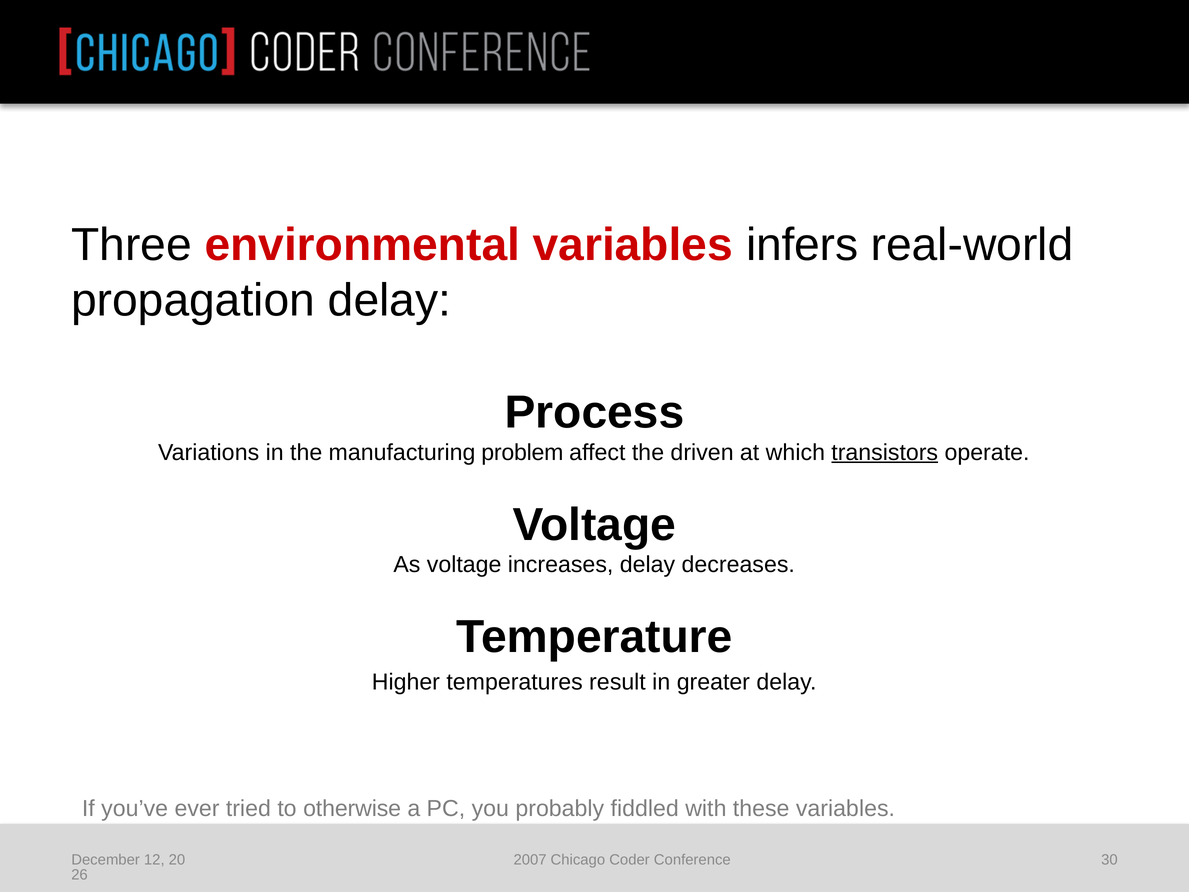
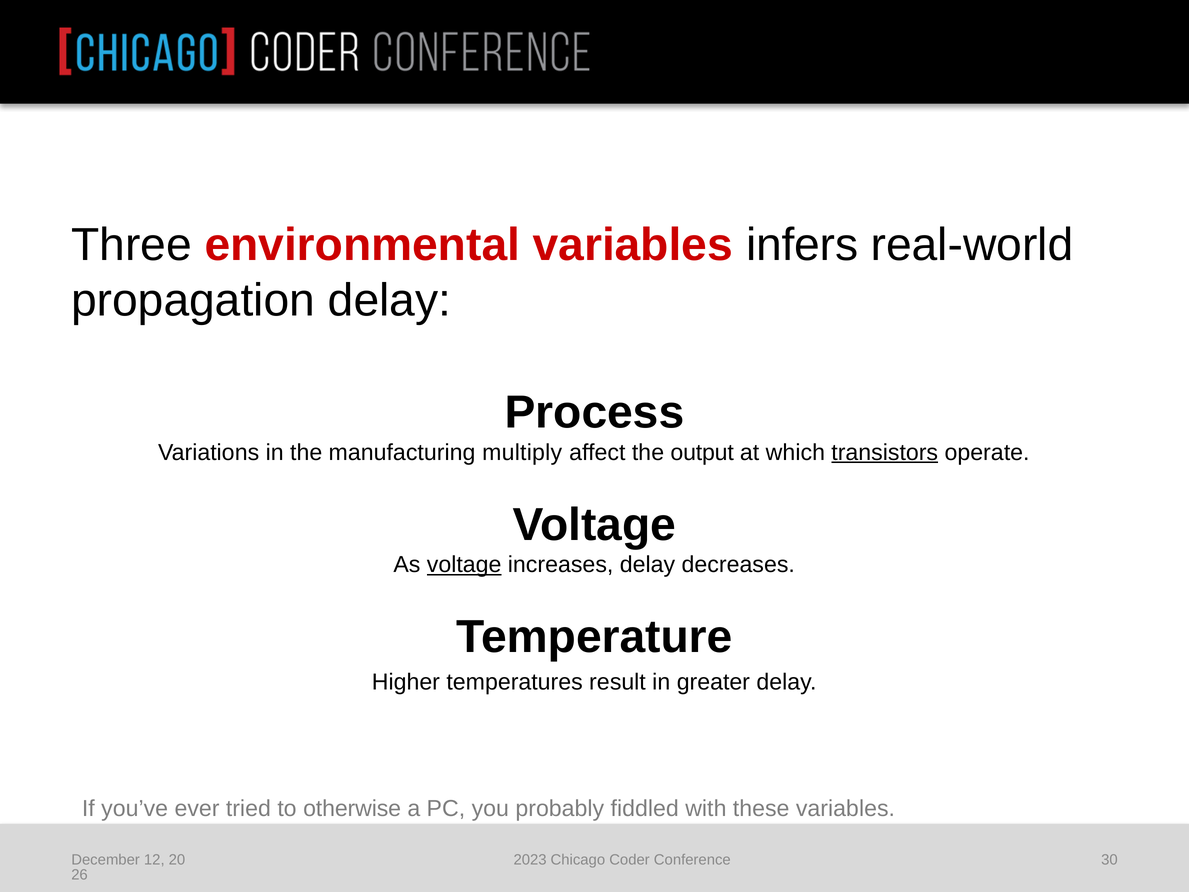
problem: problem -> multiply
driven: driven -> output
voltage at (464, 565) underline: none -> present
2007: 2007 -> 2023
